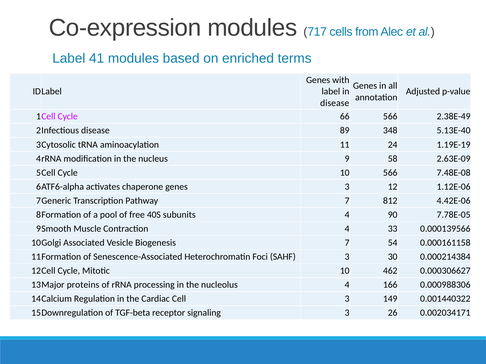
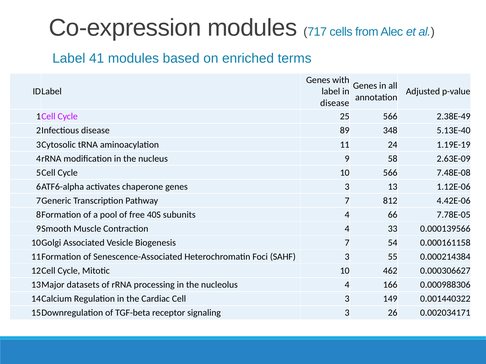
66: 66 -> 25
12: 12 -> 13
90: 90 -> 66
30: 30 -> 55
proteins: proteins -> datasets
